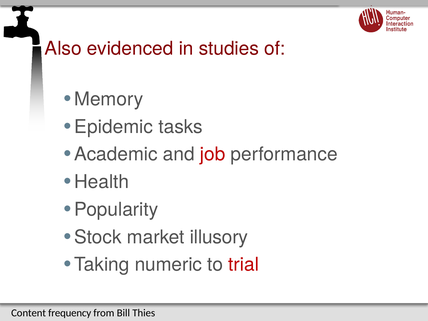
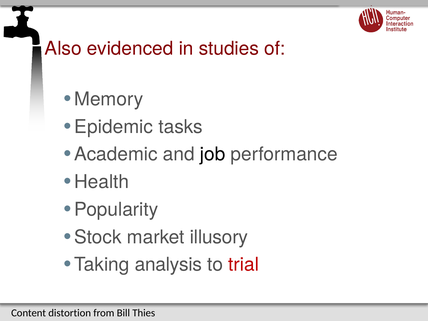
job colour: red -> black
numeric: numeric -> analysis
frequency: frequency -> distortion
